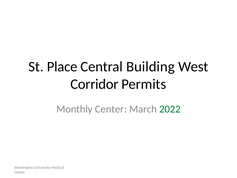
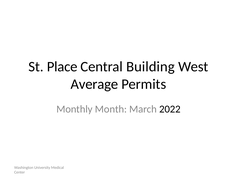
Corridor: Corridor -> Average
Monthly Center: Center -> Month
2022 colour: green -> black
